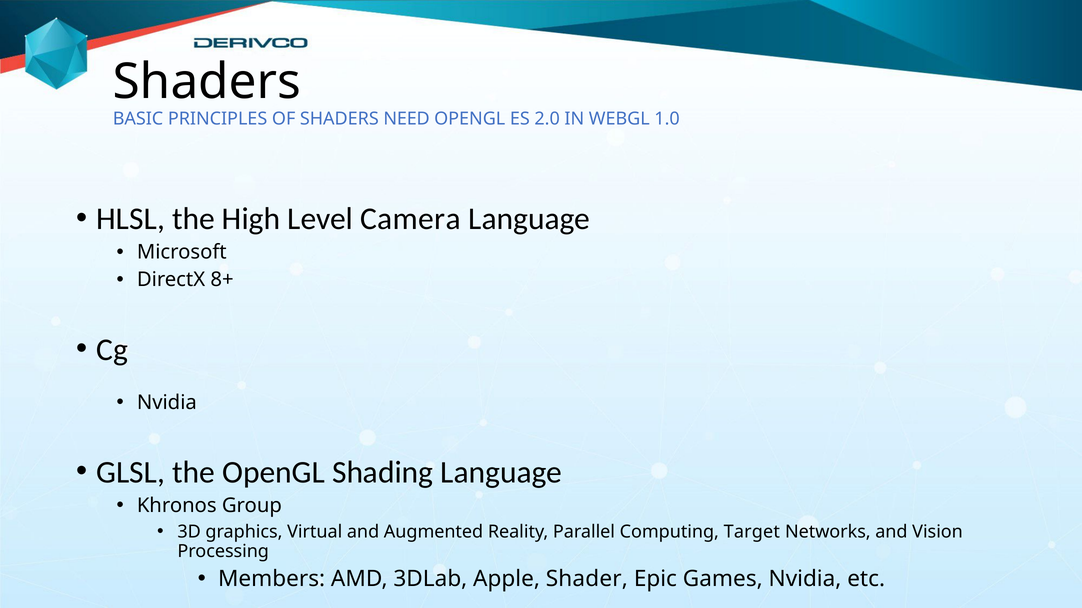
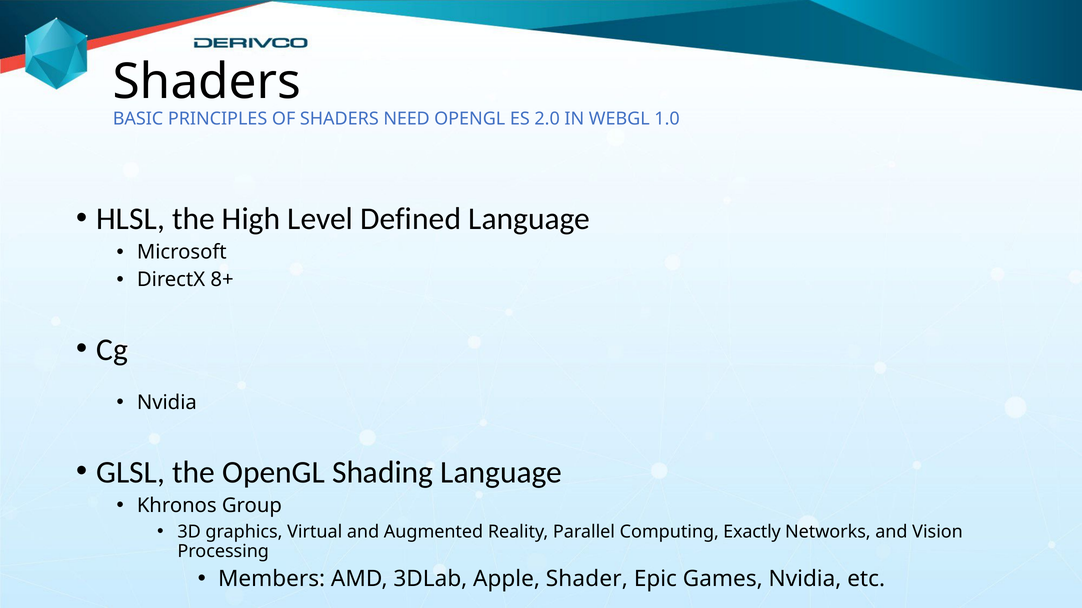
Camera: Camera -> Defined
Target: Target -> Exactly
